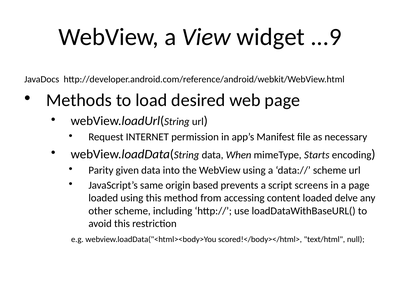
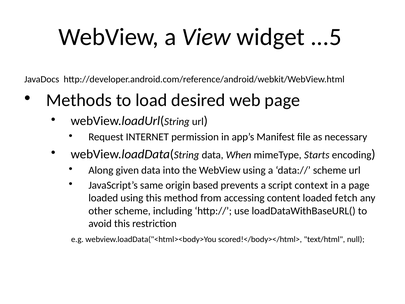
...9: ...9 -> ...5
Parity: Parity -> Along
screens: screens -> context
delve: delve -> fetch
